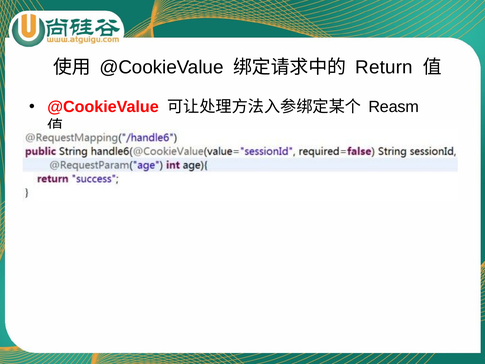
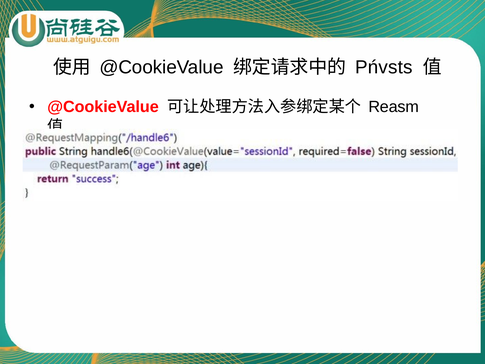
Return: Return -> Pńvsts
